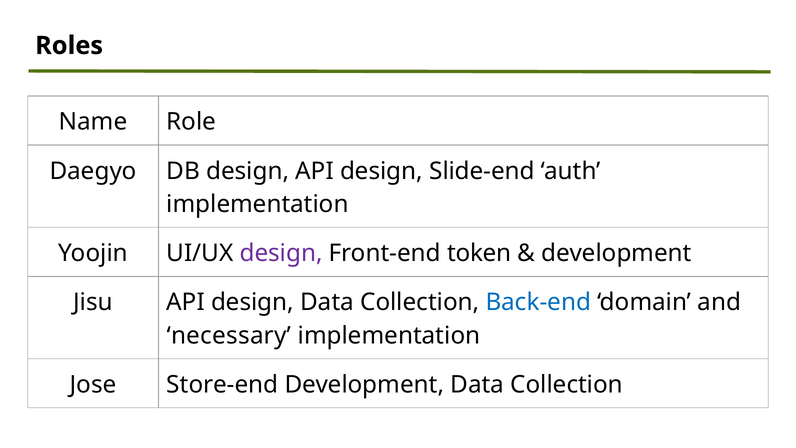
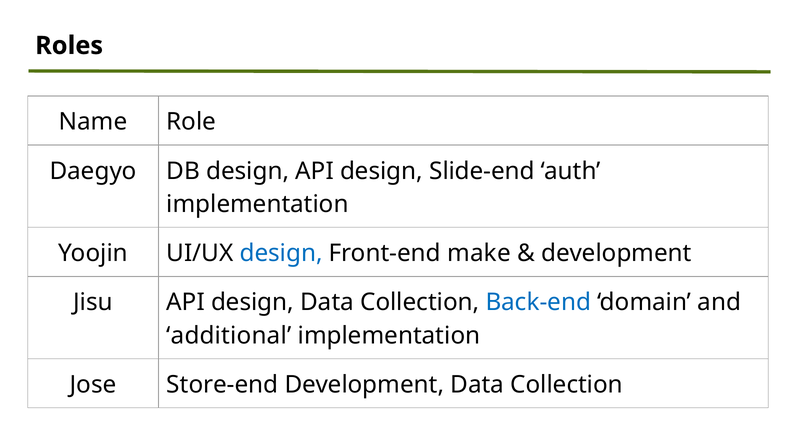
design at (281, 253) colour: purple -> blue
token: token -> make
necessary: necessary -> additional
